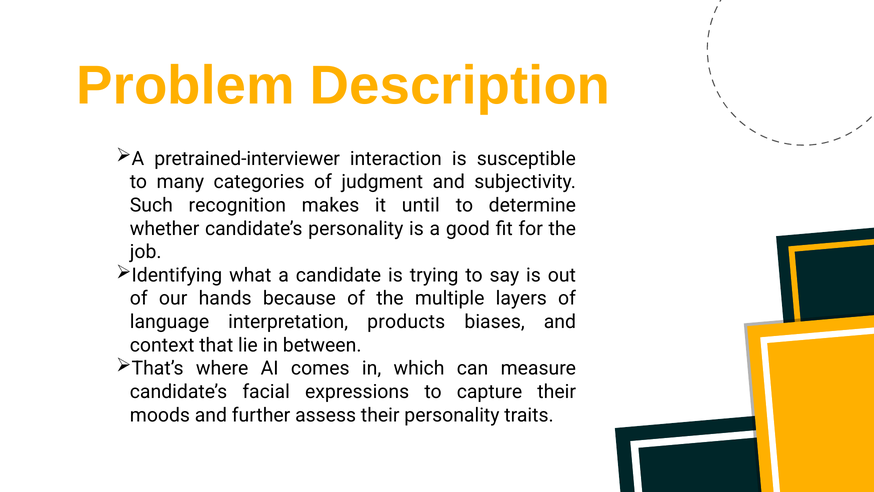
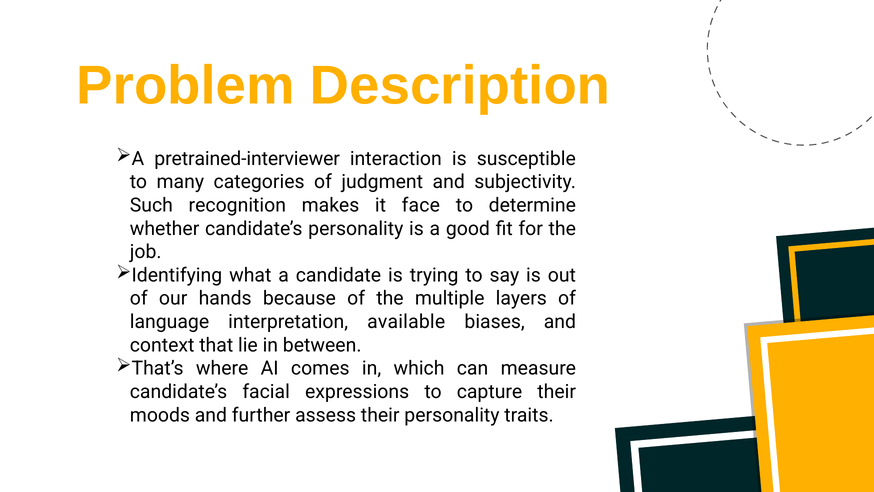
until: until -> face
products: products -> available
